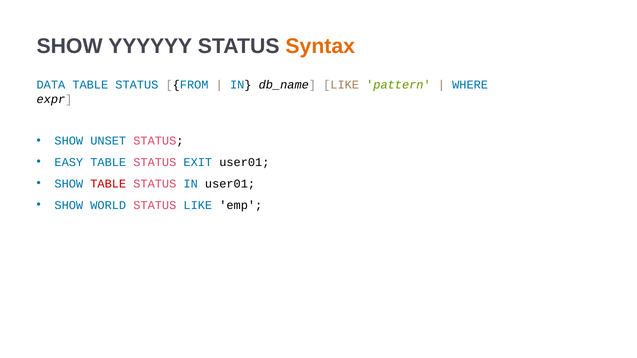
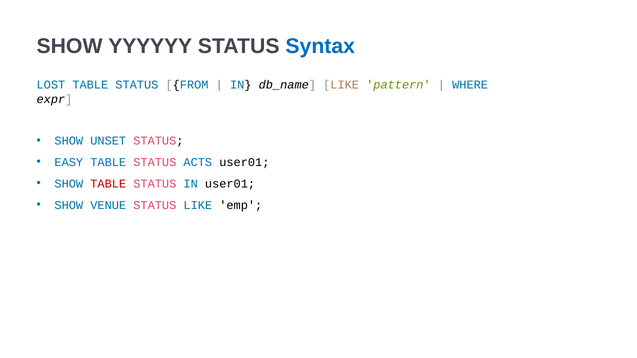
Syntax colour: orange -> blue
DATA: DATA -> LOST
EXIT: EXIT -> ACTS
WORLD: WORLD -> VENUE
